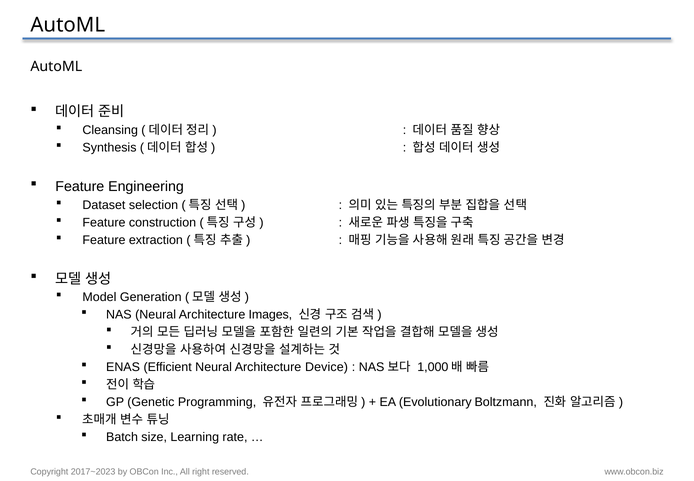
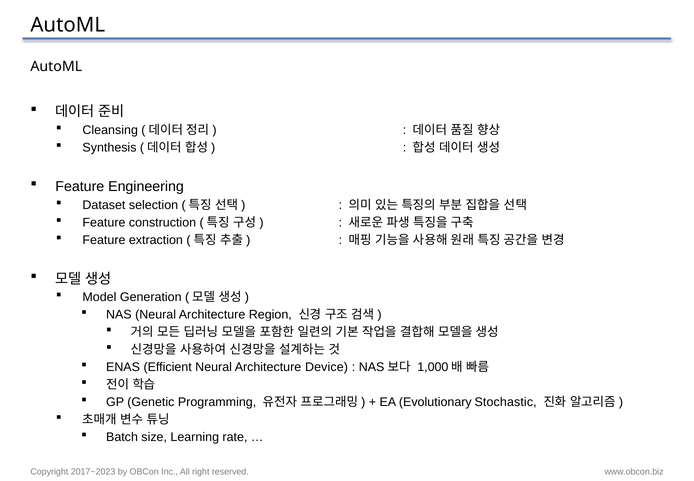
Images: Images -> Region
Boltzmann: Boltzmann -> Stochastic
